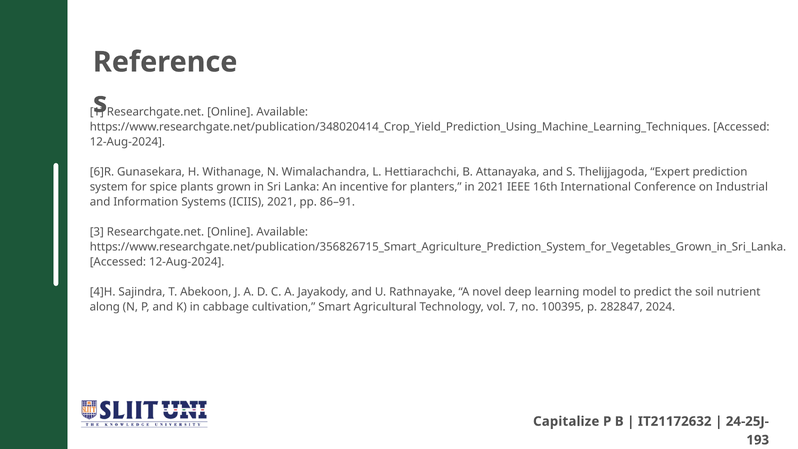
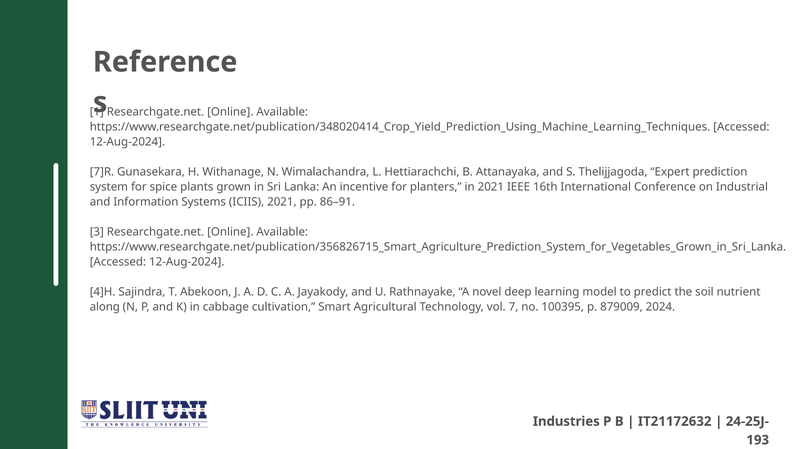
6]R: 6]R -> 7]R
282847: 282847 -> 879009
Capitalize: Capitalize -> Industries
